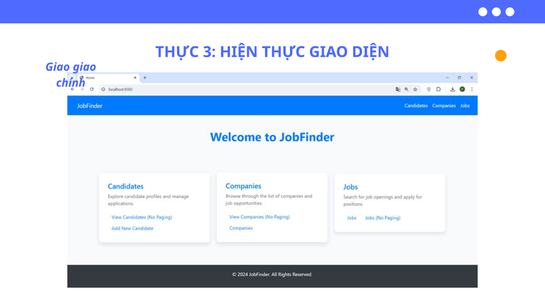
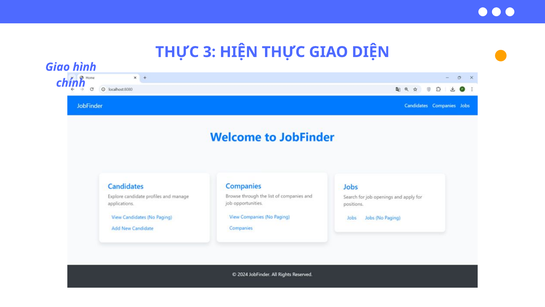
Giao giao: giao -> hình
